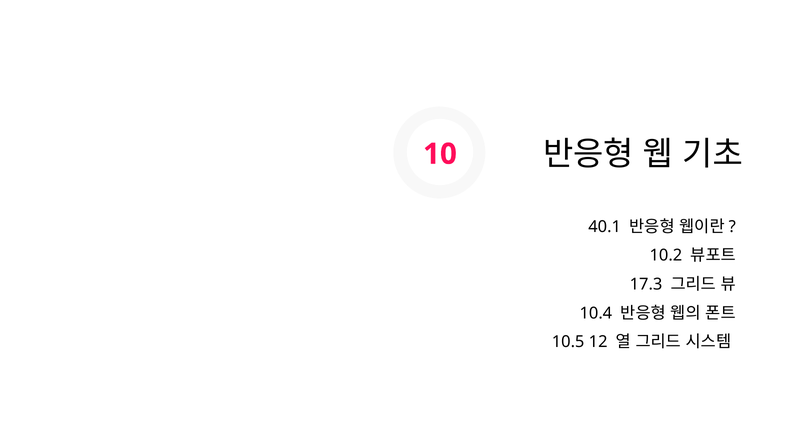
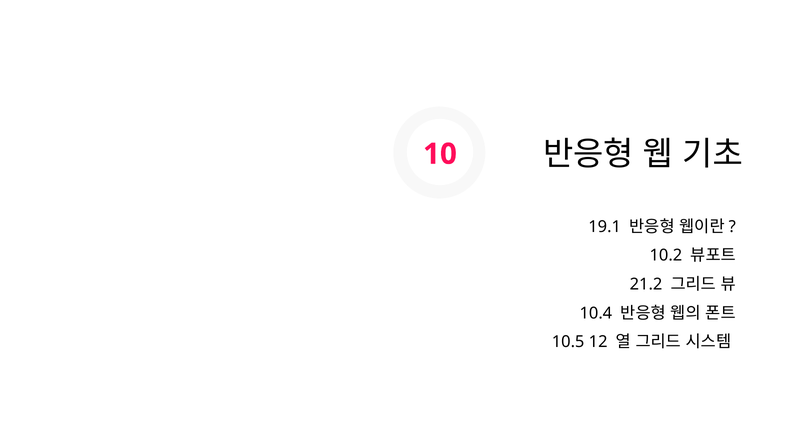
40.1: 40.1 -> 19.1
17.3: 17.3 -> 21.2
